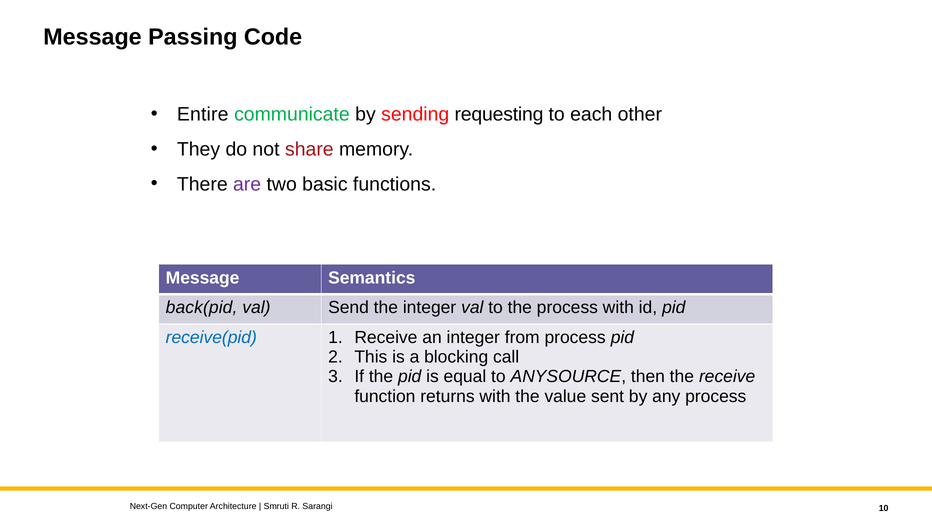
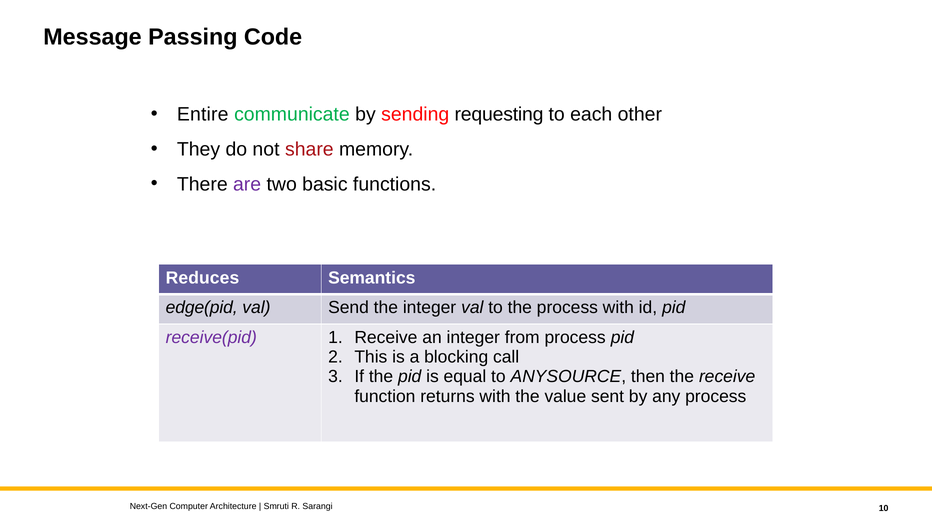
Message at (203, 278): Message -> Reduces
back(pid: back(pid -> edge(pid
receive(pid colour: blue -> purple
